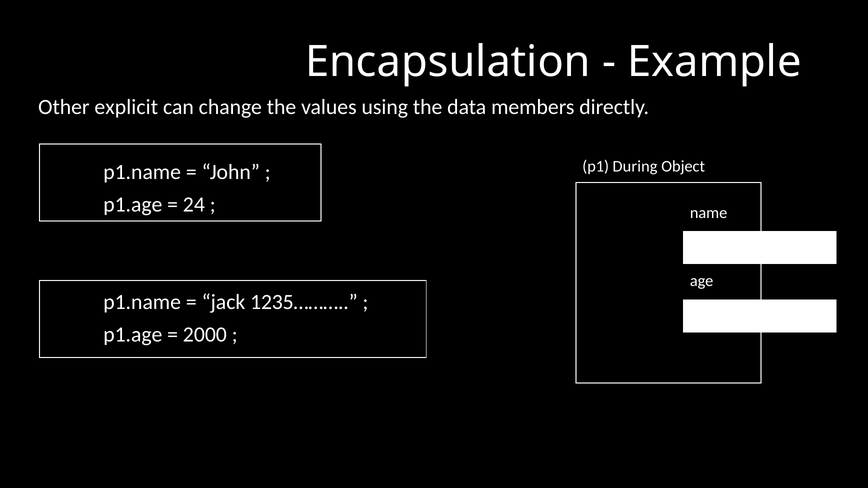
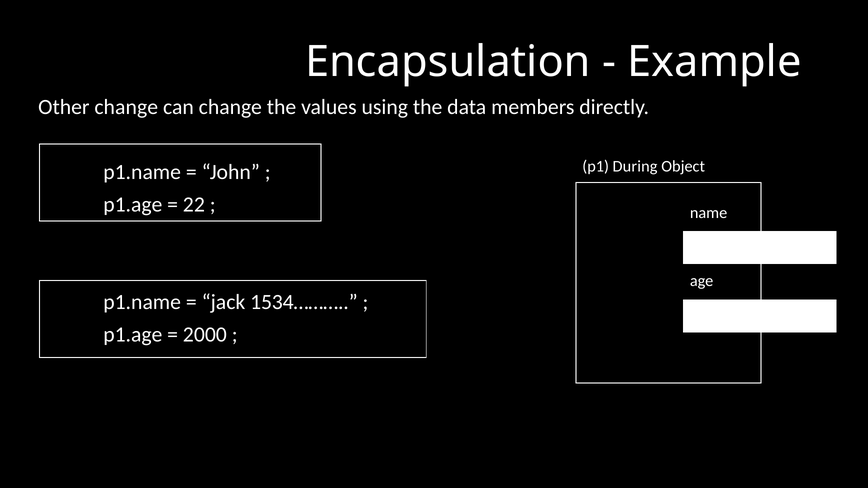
Other explicit: explicit -> change
24: 24 -> 22
1235………: 1235……… -> 1534………
